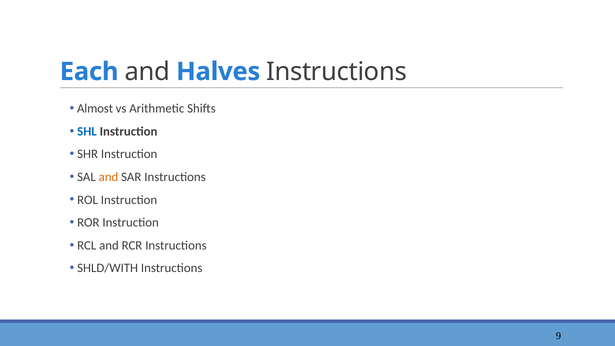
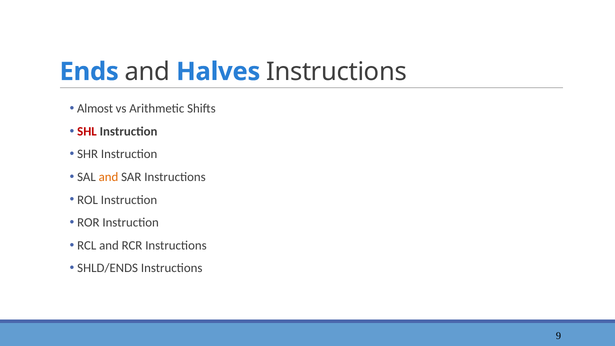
Each: Each -> Ends
SHL colour: blue -> red
SHLD/WITH: SHLD/WITH -> SHLD/ENDS
